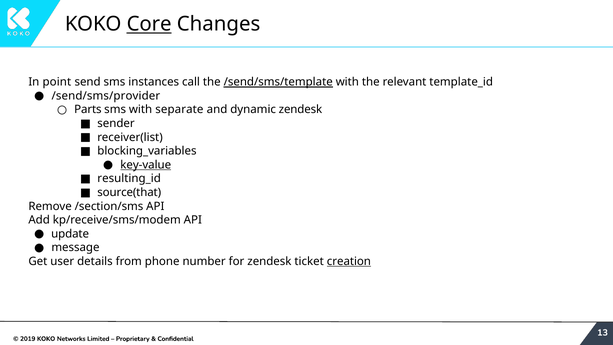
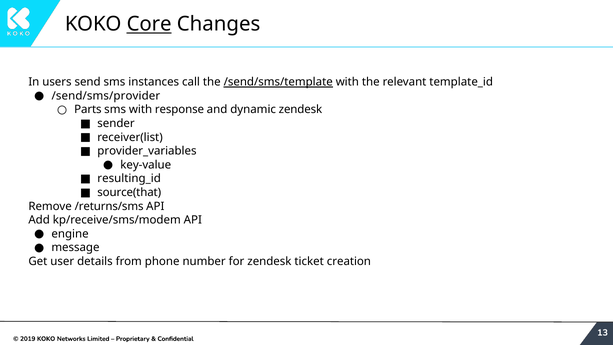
point: point -> users
separate: separate -> response
blocking_variables: blocking_variables -> provider_variables
key-value underline: present -> none
/section/sms: /section/sms -> /returns/sms
update: update -> engine
creation underline: present -> none
